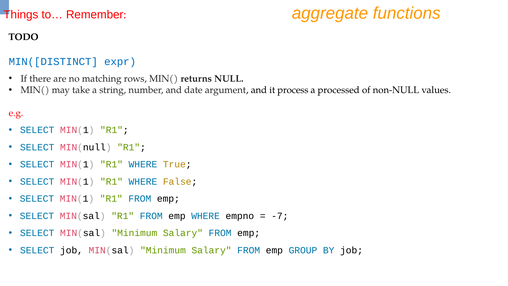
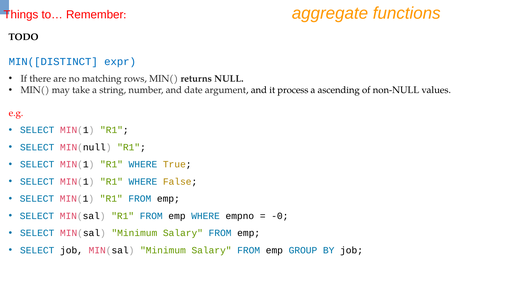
processed: processed -> ascending
-7: -7 -> -0
